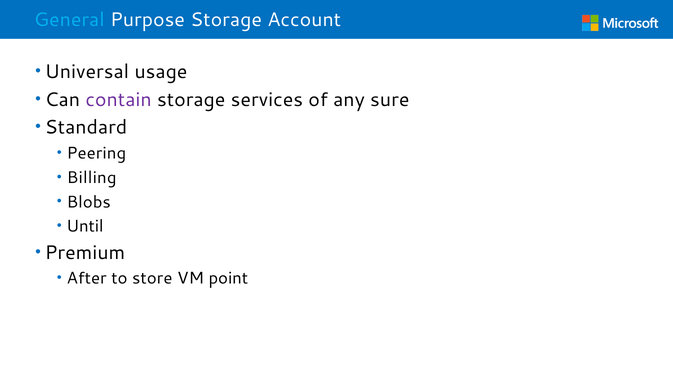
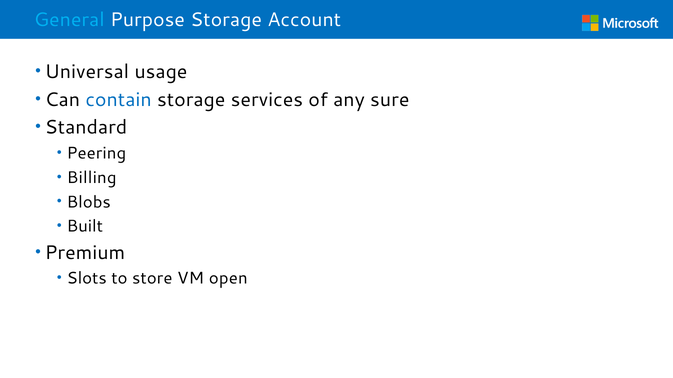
contain colour: purple -> blue
Until: Until -> Built
After: After -> Slots
point: point -> open
